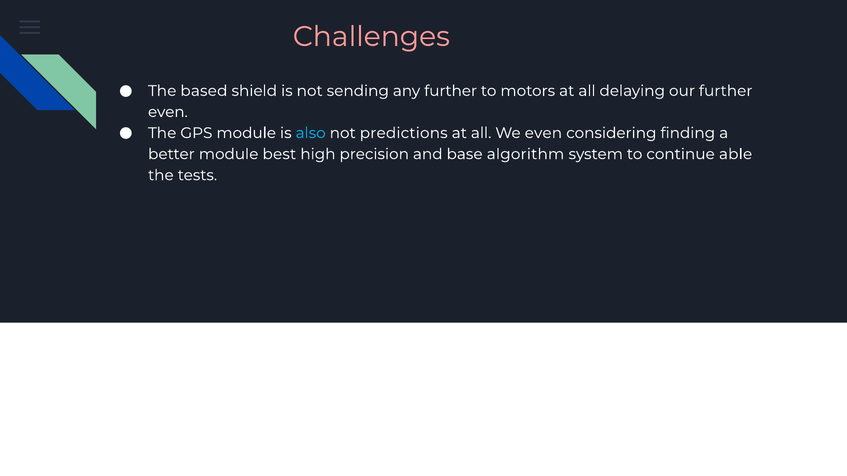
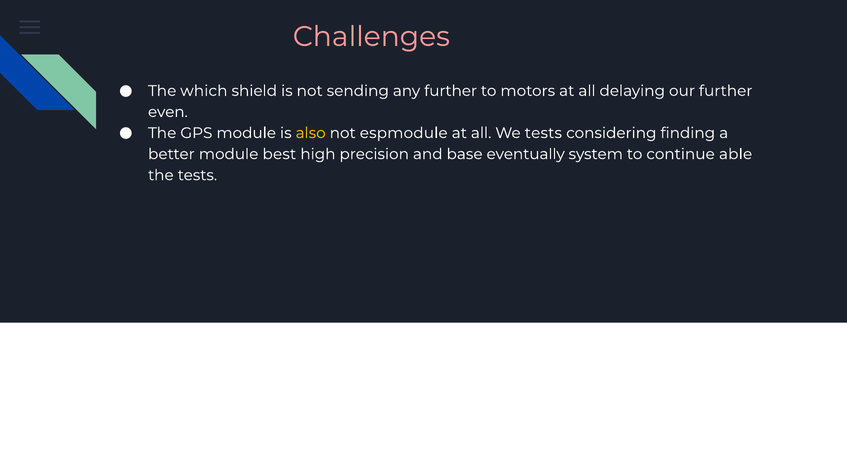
based: based -> which
also colour: light blue -> yellow
predictions: predictions -> espmodule
We even: even -> tests
algorithm: algorithm -> eventually
